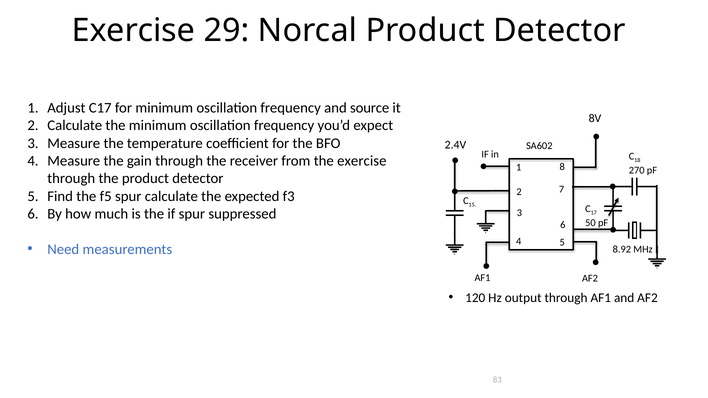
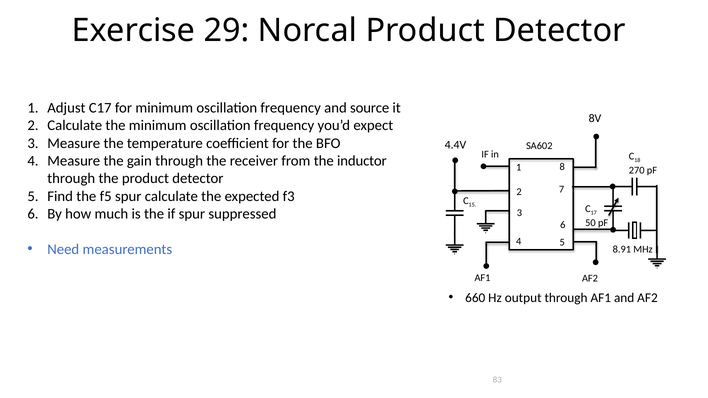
2.4V: 2.4V -> 4.4V
the exercise: exercise -> inductor
8.92: 8.92 -> 8.91
120: 120 -> 660
